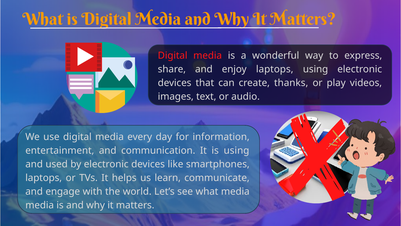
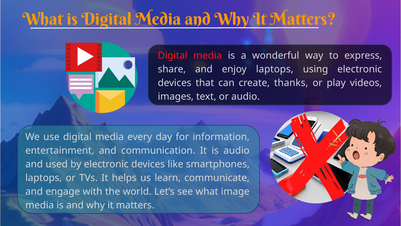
is using: using -> audio
what media: media -> image
